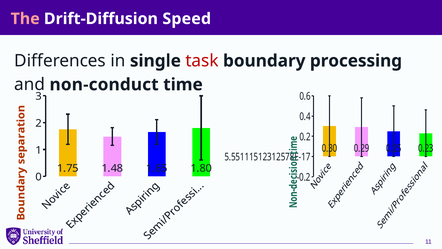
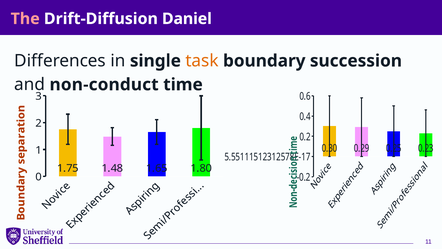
Speed: Speed -> Daniel
task colour: red -> orange
processing: processing -> succession
